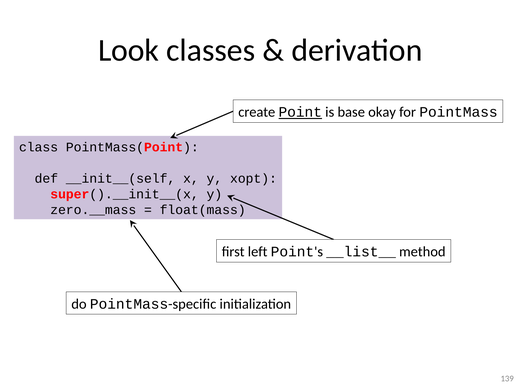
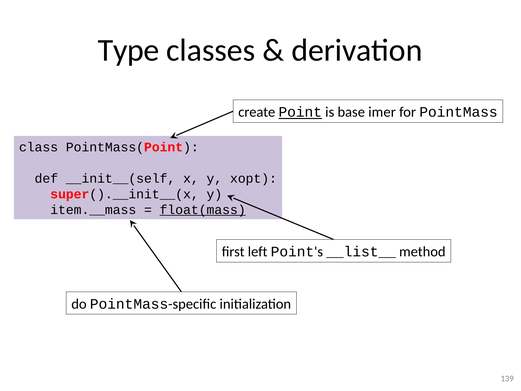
Look: Look -> Type
okay: okay -> imer
zero.__mass: zero.__mass -> item.__mass
float(mass underline: none -> present
